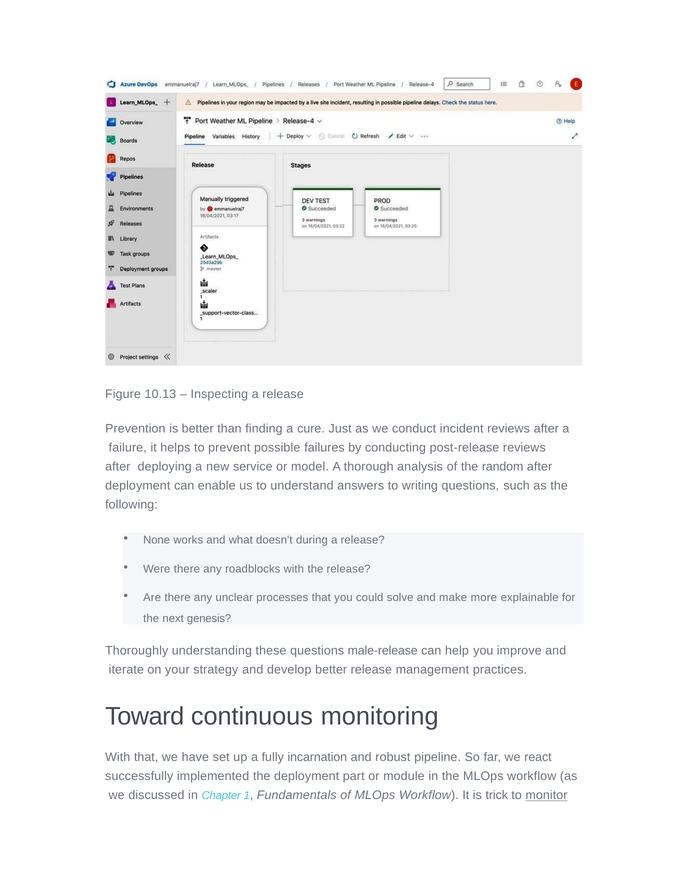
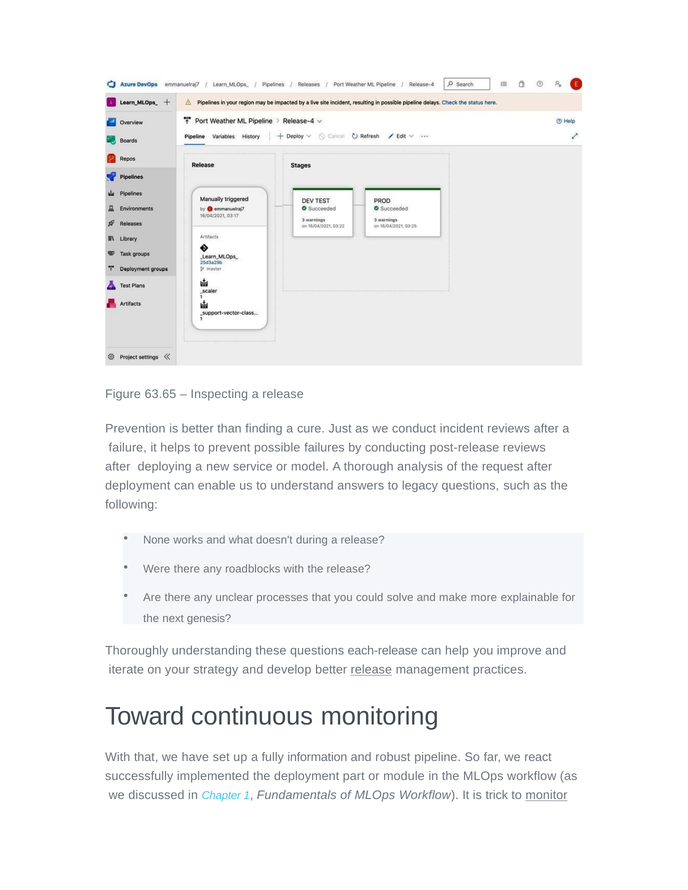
10.13: 10.13 -> 63.65
random: random -> request
writing: writing -> legacy
male-release: male-release -> each-release
release at (371, 670) underline: none -> present
incarnation: incarnation -> information
